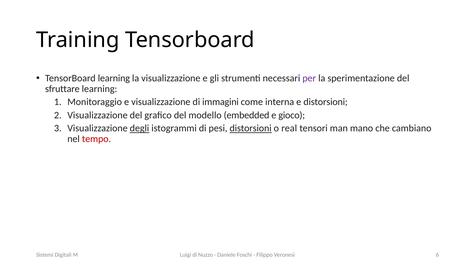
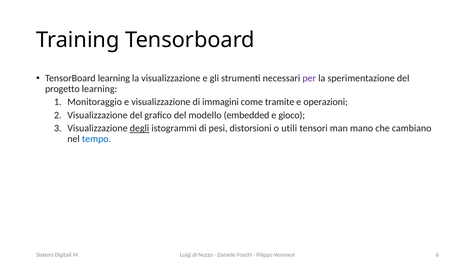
sfruttare: sfruttare -> progetto
interna: interna -> tramite
e distorsioni: distorsioni -> operazioni
distorsioni at (251, 128) underline: present -> none
real: real -> utili
tempo colour: red -> blue
